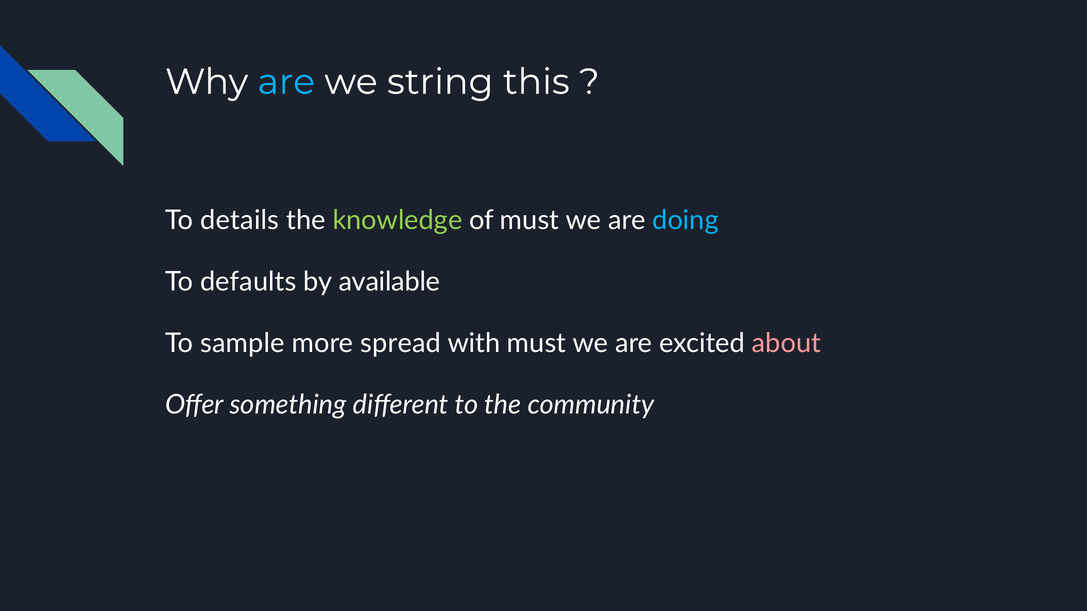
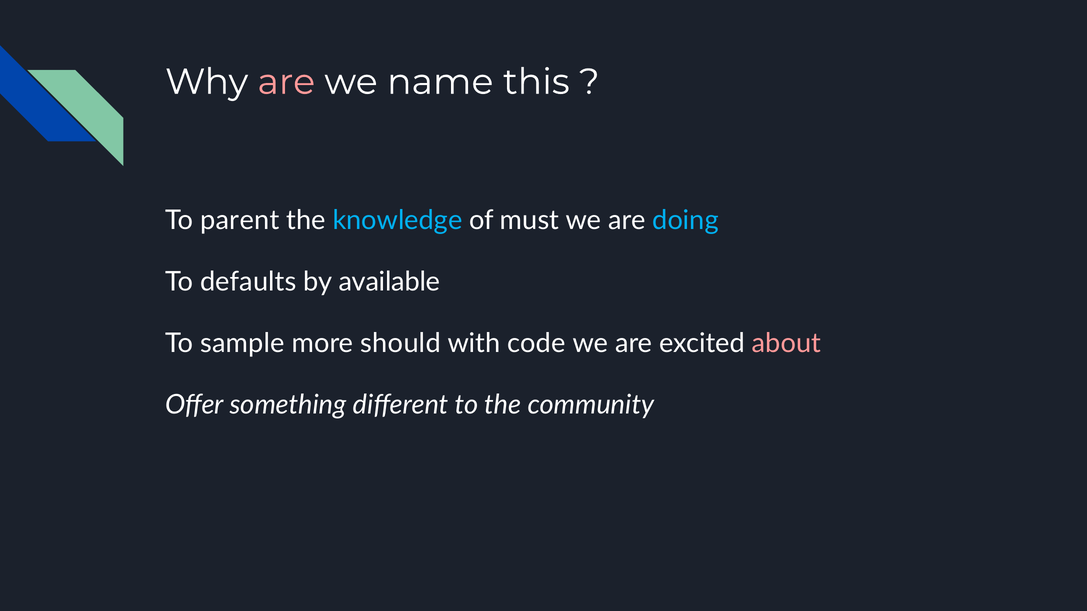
are at (286, 82) colour: light blue -> pink
string: string -> name
details: details -> parent
knowledge colour: light green -> light blue
spread: spread -> should
with must: must -> code
